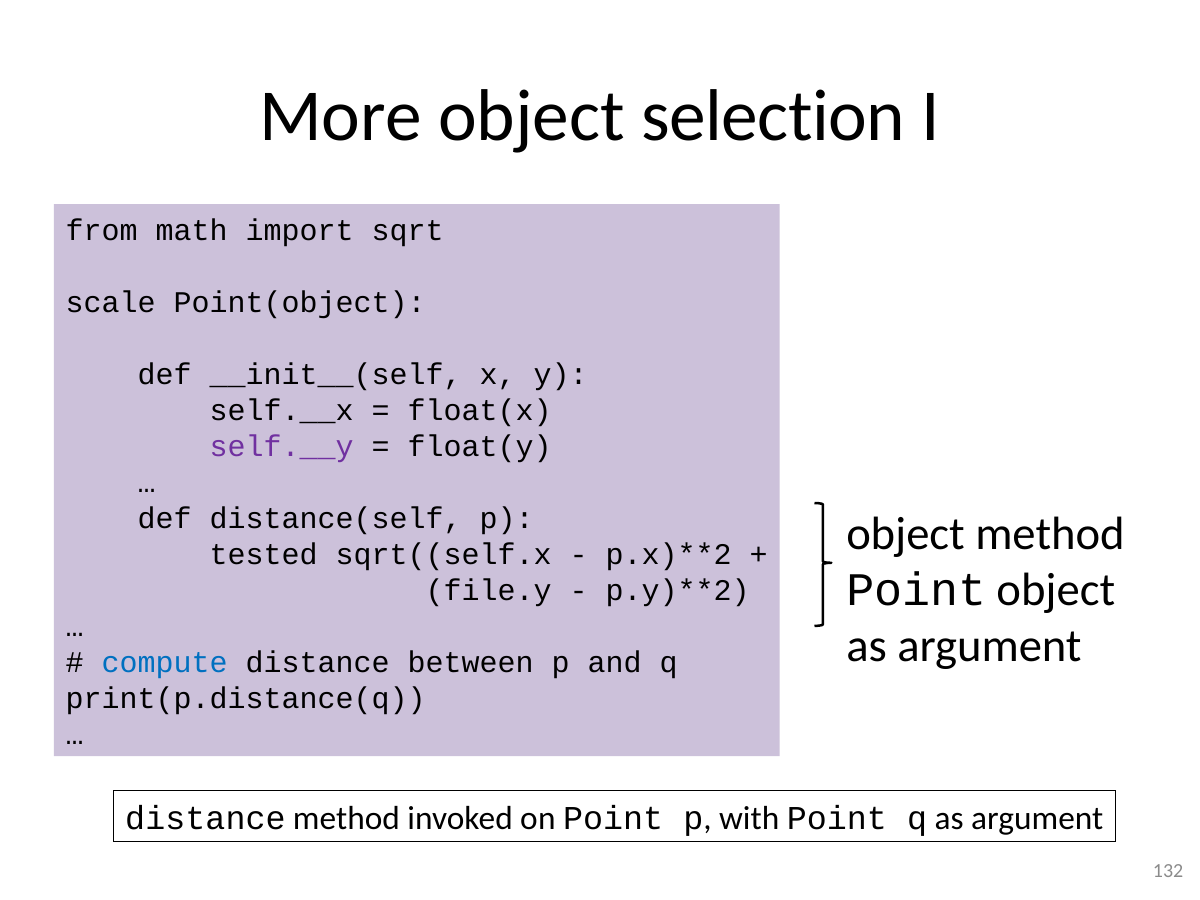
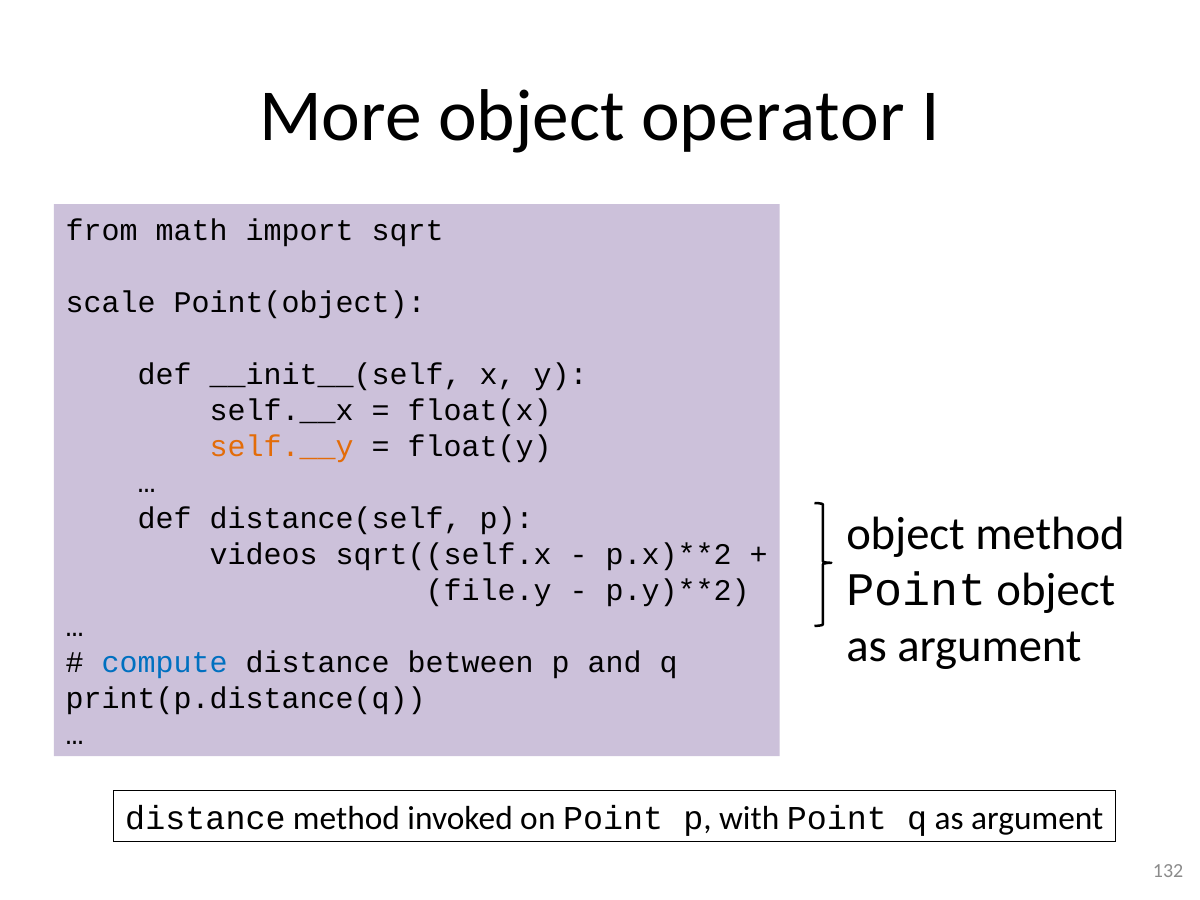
selection: selection -> operator
self.__y colour: purple -> orange
tested: tested -> videos
